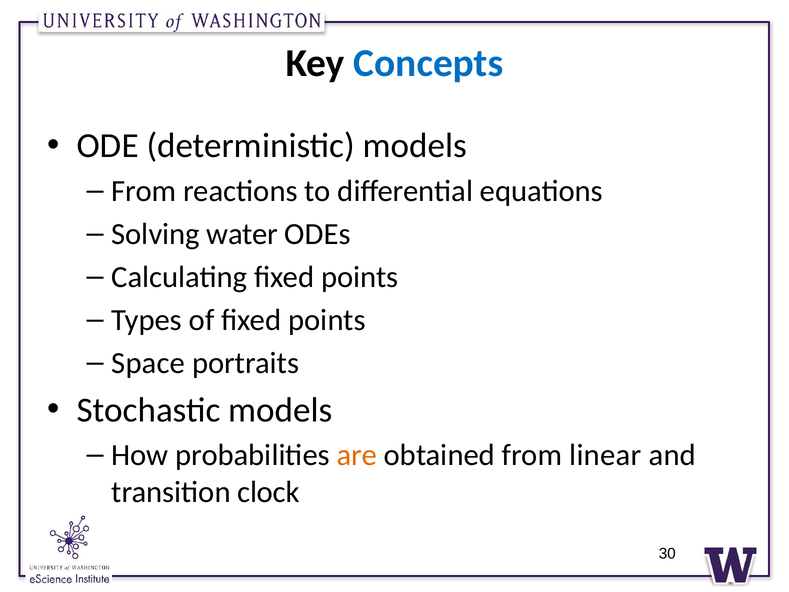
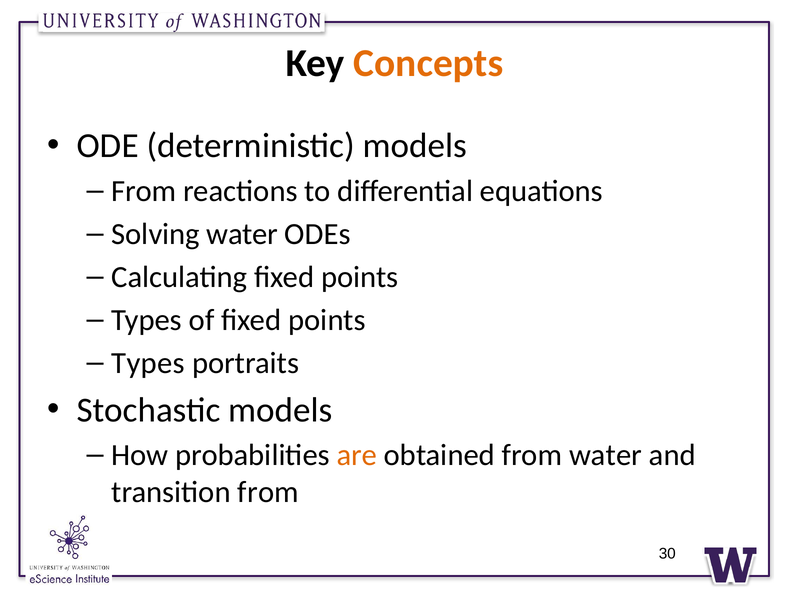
Concepts colour: blue -> orange
Space at (148, 363): Space -> Types
from linear: linear -> water
transition clock: clock -> from
